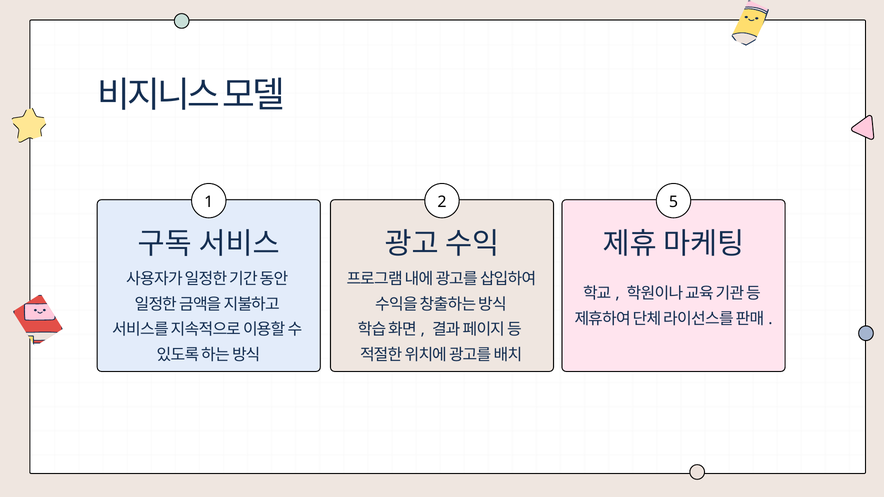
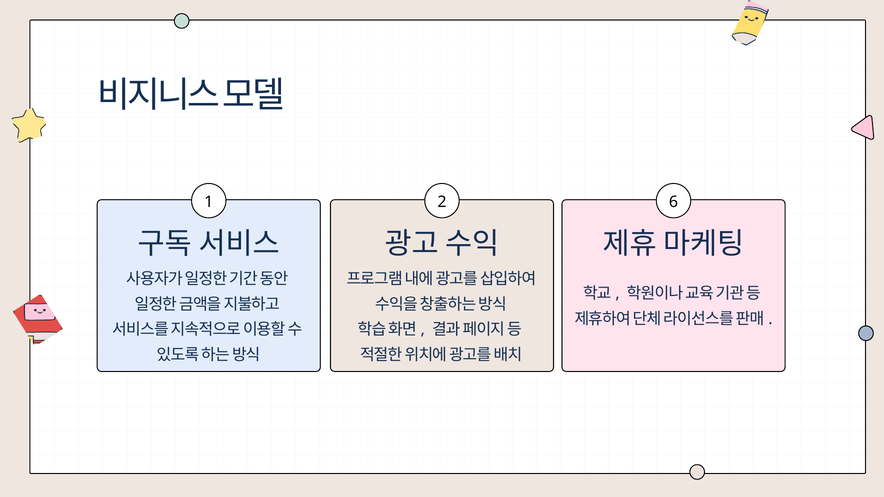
5: 5 -> 6
